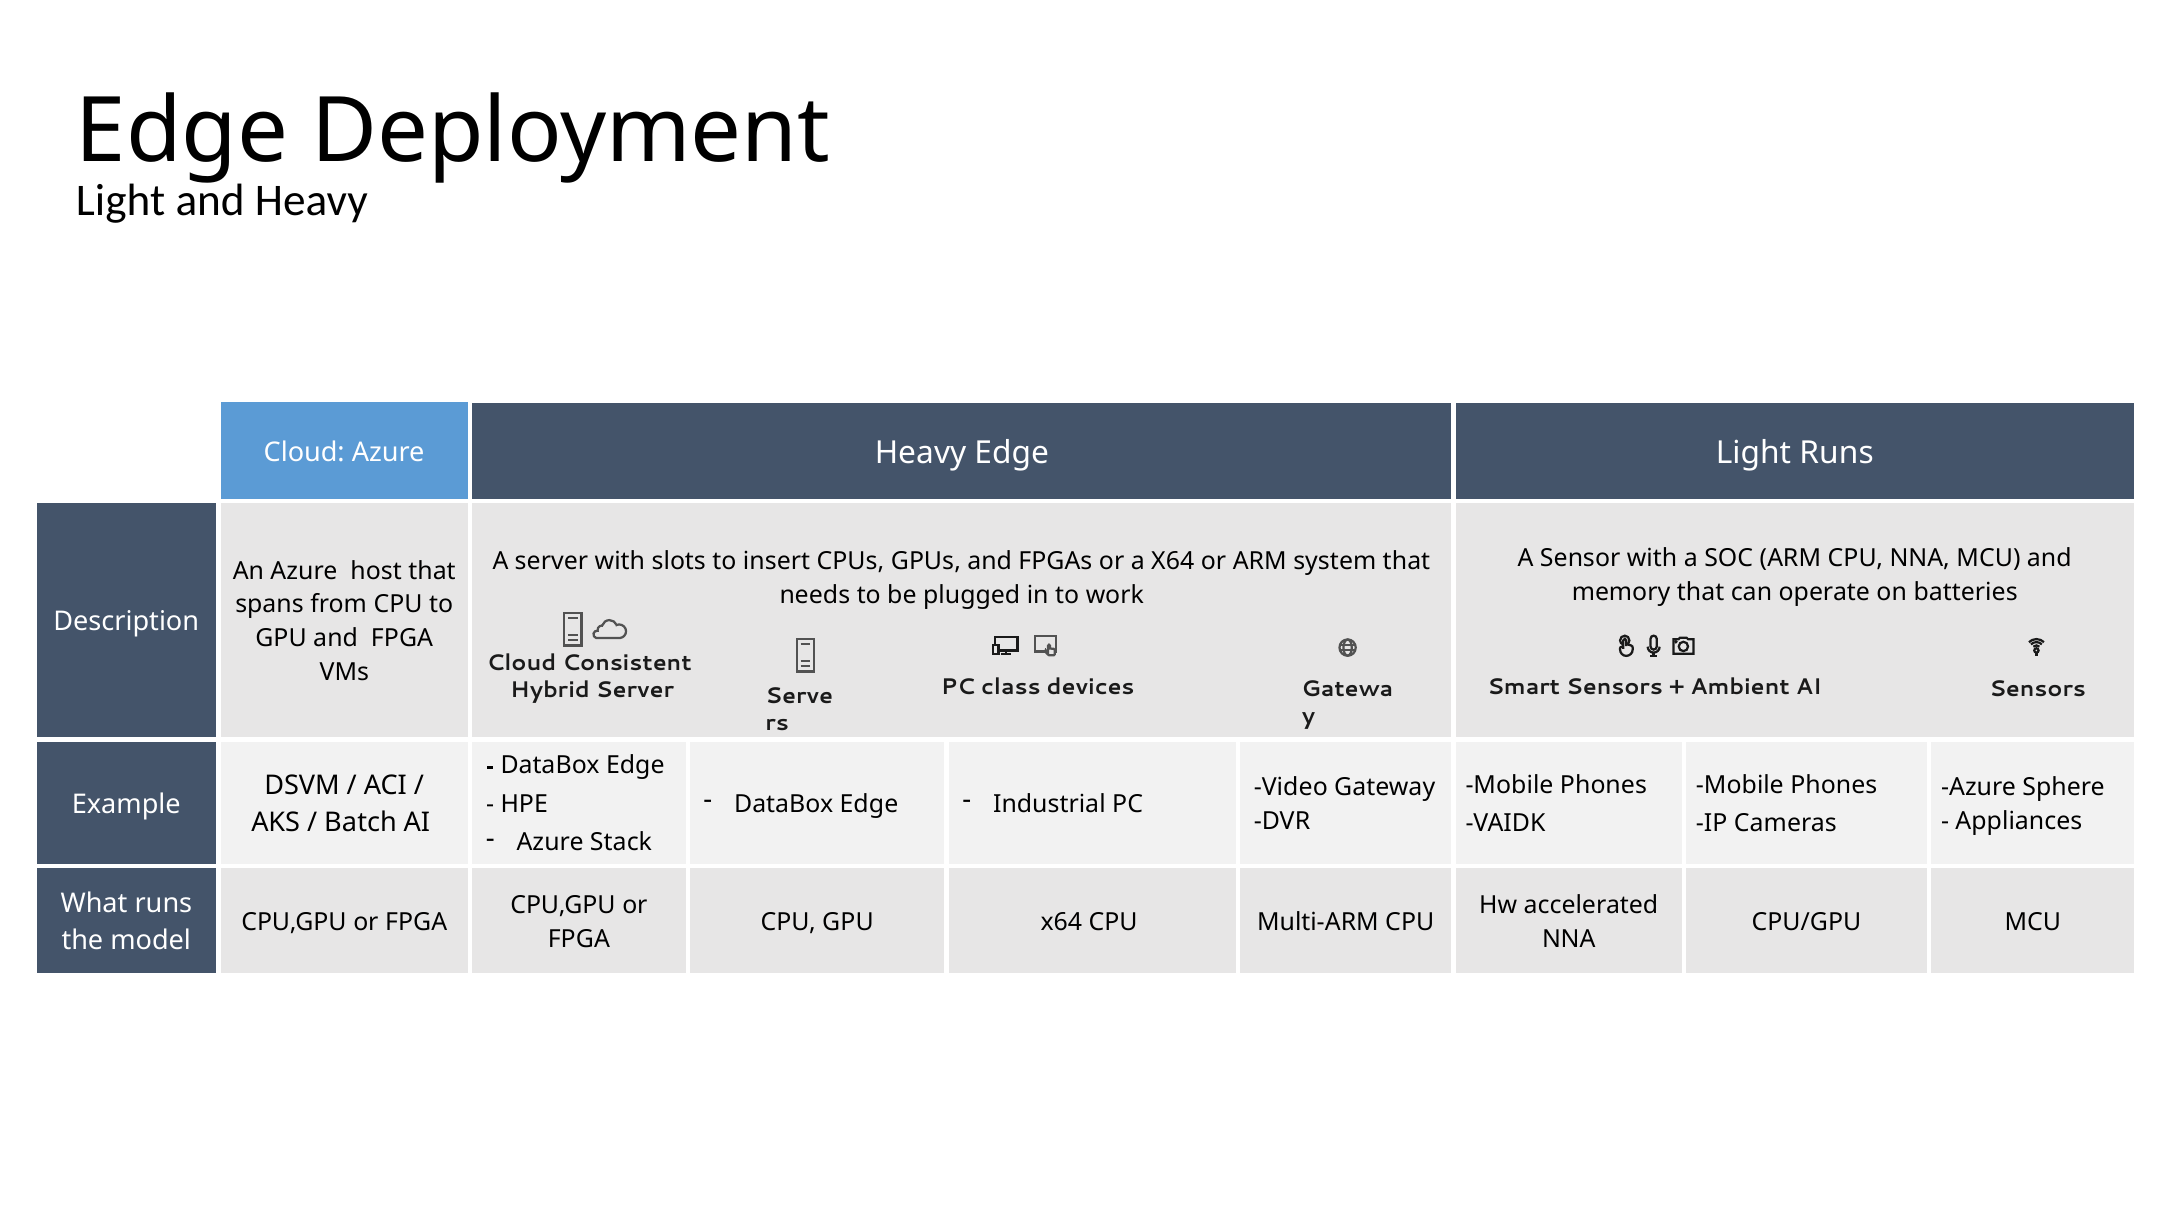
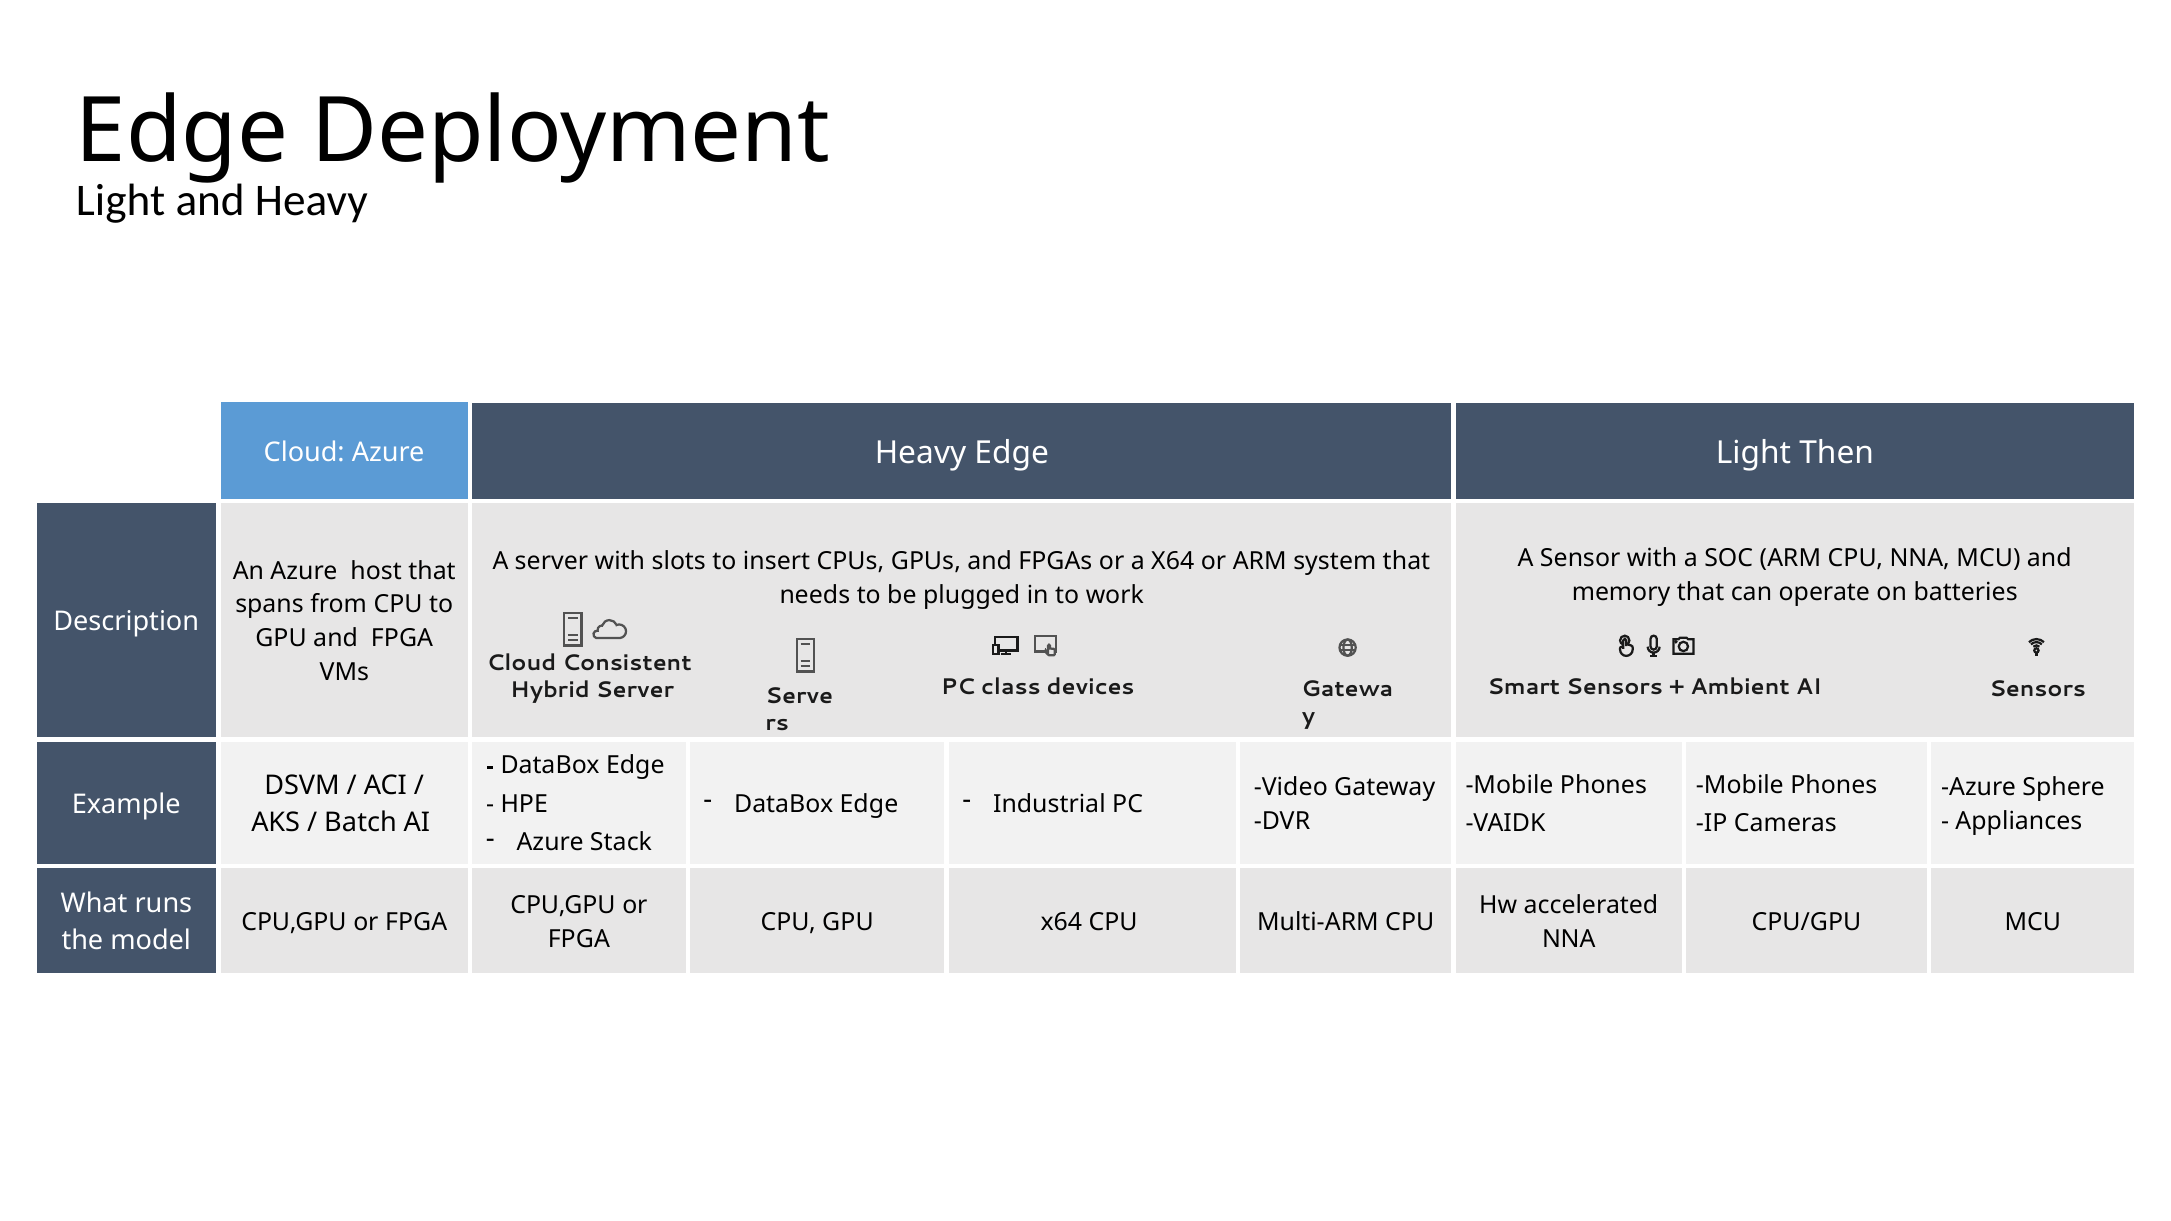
Light Runs: Runs -> Then
